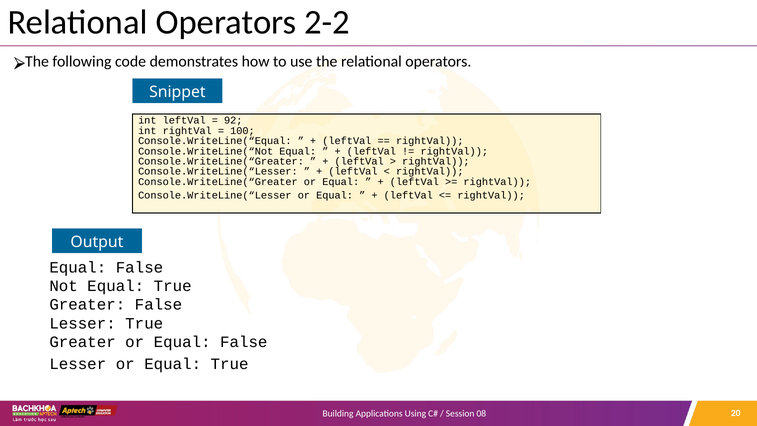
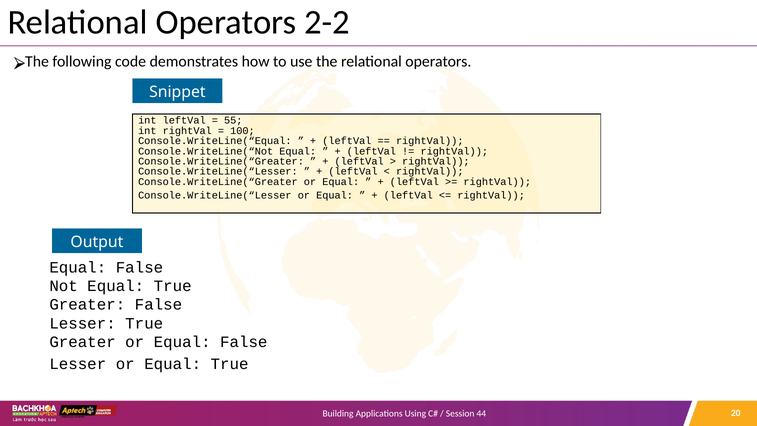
92: 92 -> 55
08: 08 -> 44
